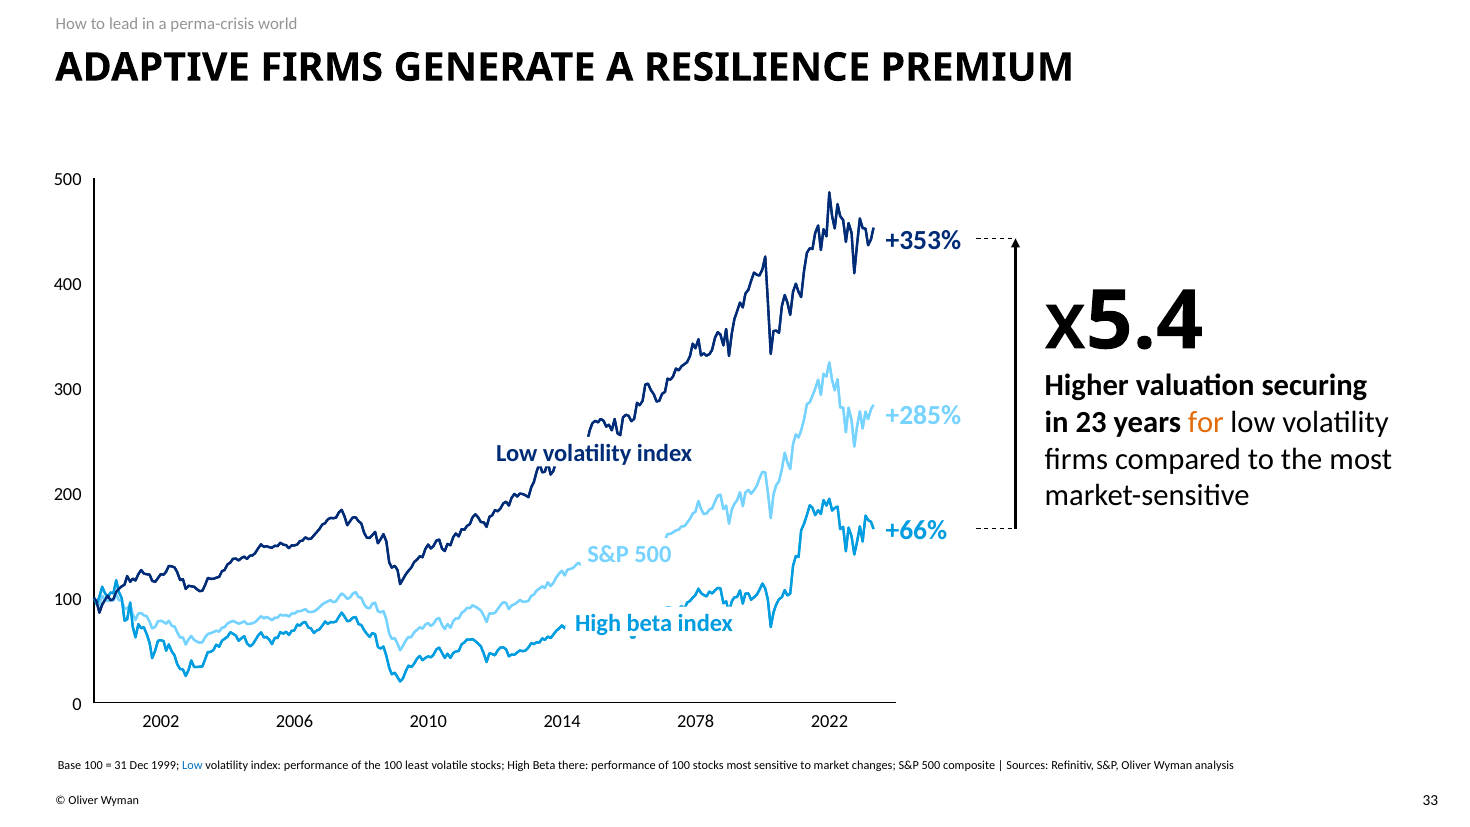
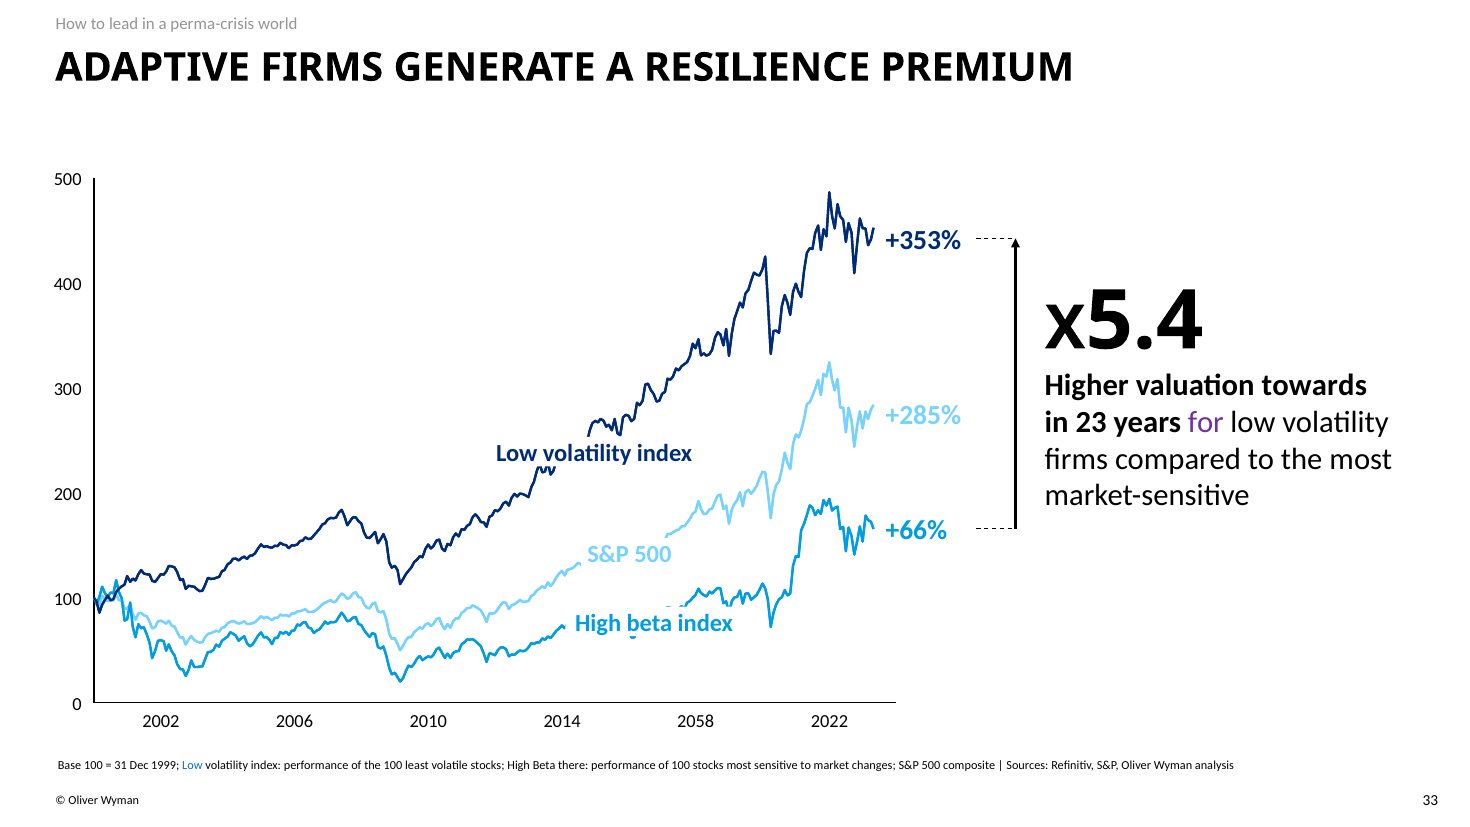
securing: securing -> towards
for colour: orange -> purple
2078: 2078 -> 2058
